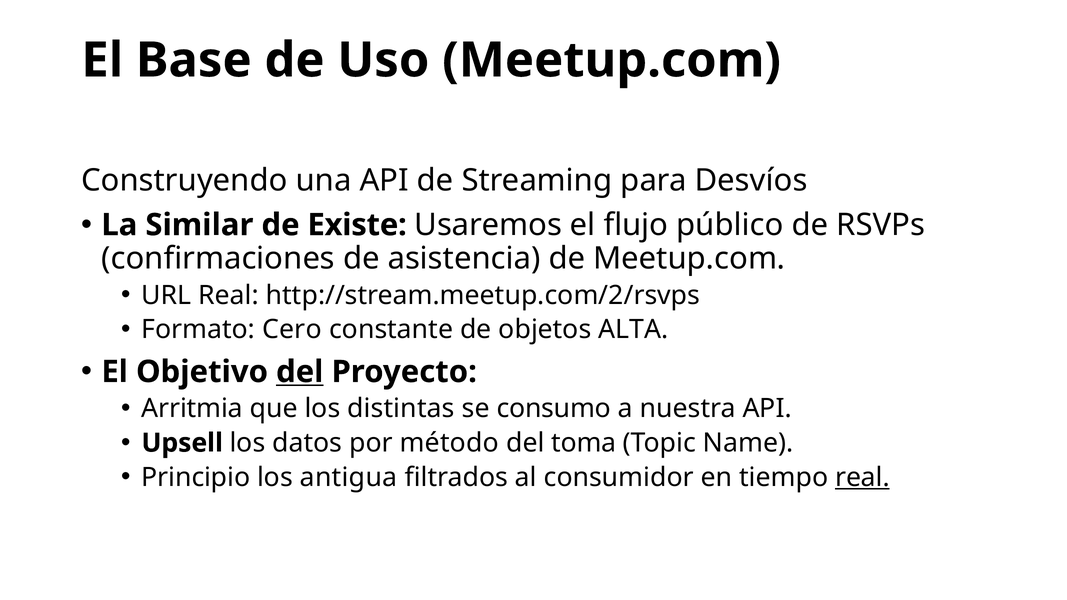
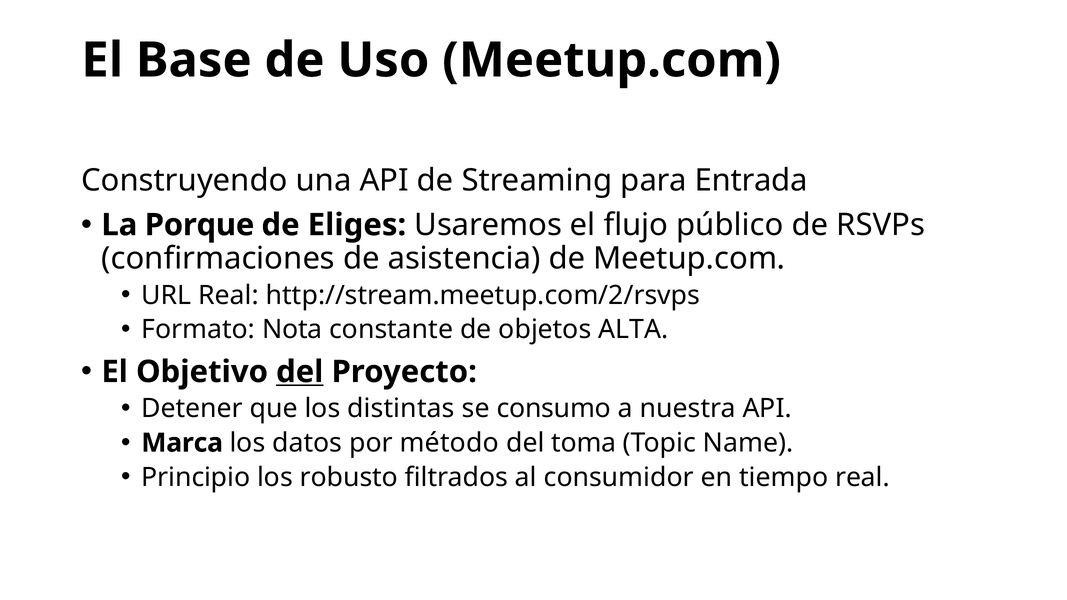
Desvíos: Desvíos -> Entrada
Similar: Similar -> Porque
Existe: Existe -> Eliges
Cero: Cero -> Nota
Arritmia: Arritmia -> Detener
Upsell: Upsell -> Marca
antigua: antigua -> robusto
real at (862, 477) underline: present -> none
